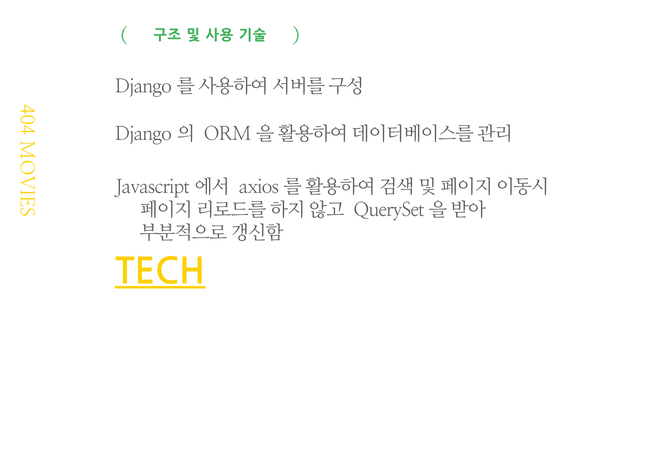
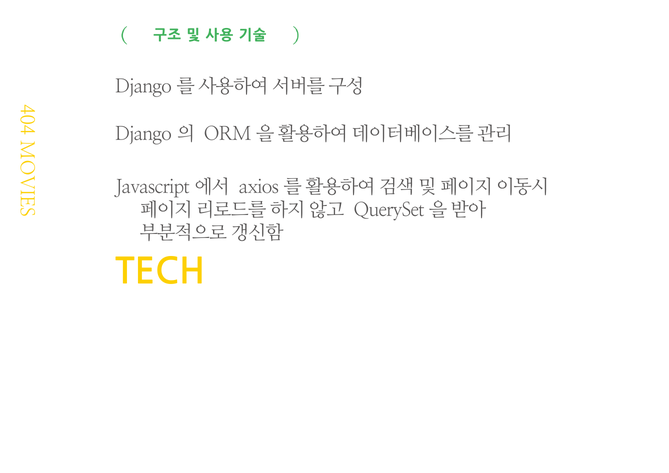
TECH underline: present -> none
